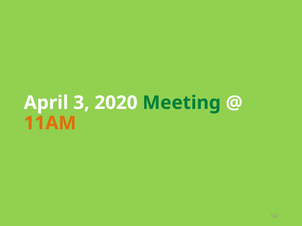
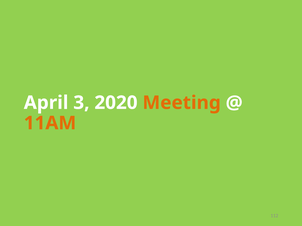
Meeting colour: green -> orange
